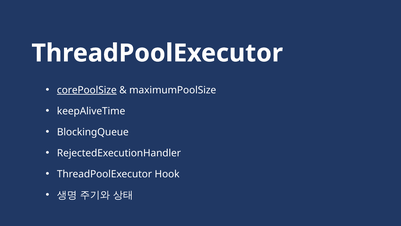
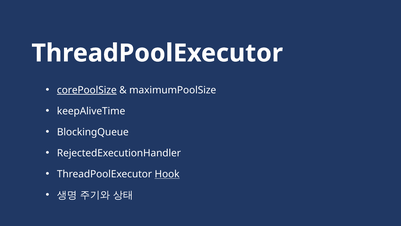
Hook underline: none -> present
